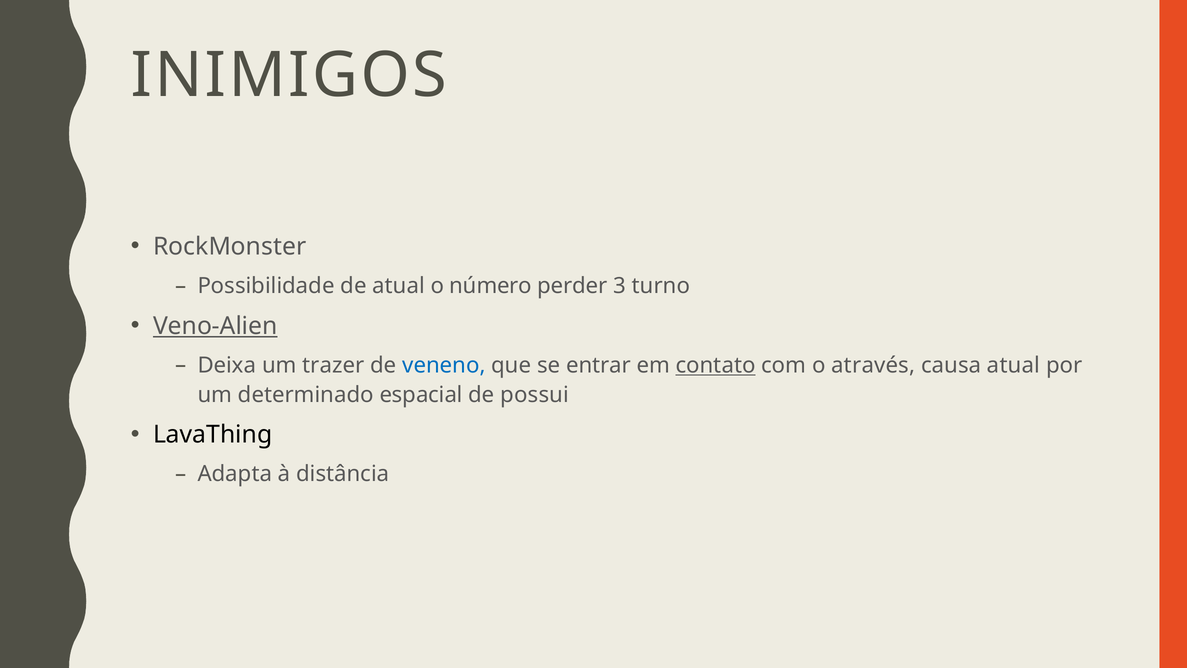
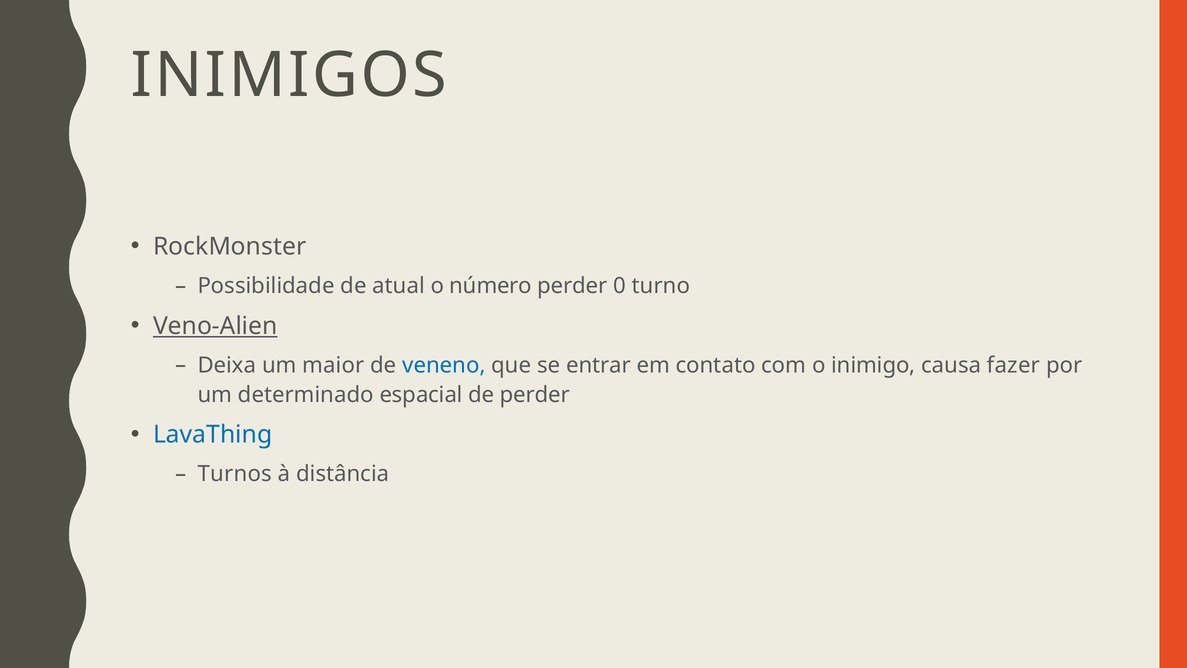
3: 3 -> 0
trazer: trazer -> maior
contato underline: present -> none
através: através -> inimigo
causa atual: atual -> fazer
de possui: possui -> perder
LavaThing colour: black -> blue
Adapta: Adapta -> Turnos
